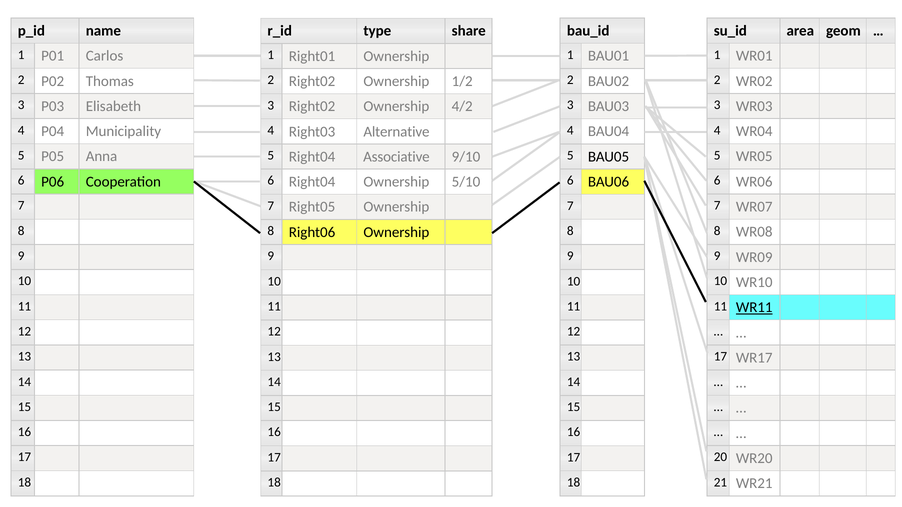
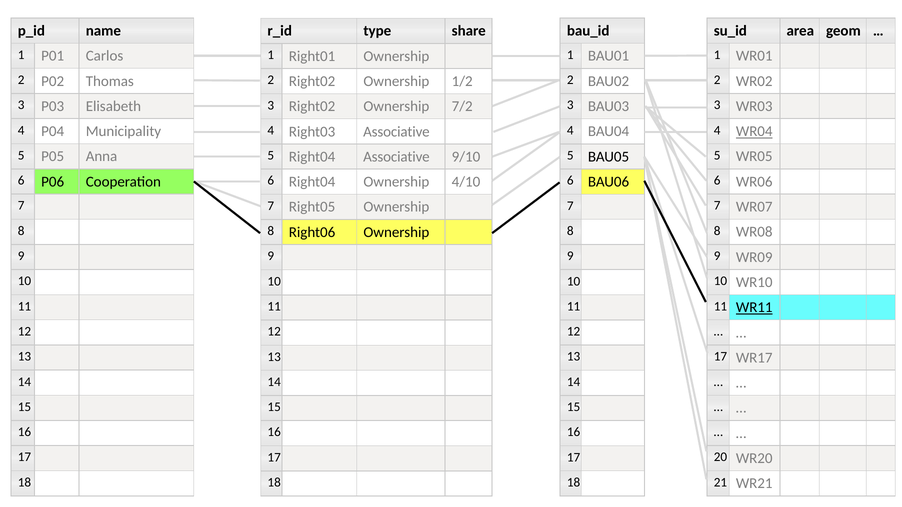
4/2: 4/2 -> 7/2
WR04 underline: none -> present
Right03 Alternative: Alternative -> Associative
5/10: 5/10 -> 4/10
